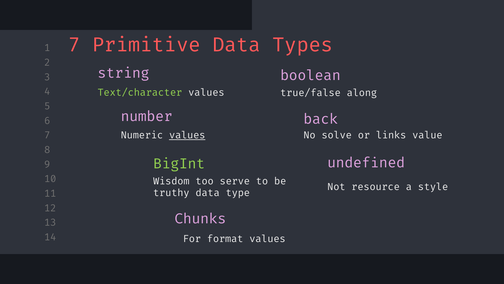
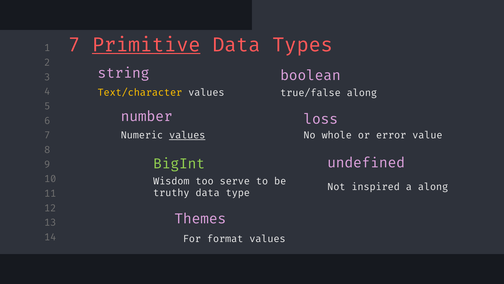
Primitive underline: none -> present
Text/character colour: light green -> yellow
back: back -> loss
solve: solve -> whole
links: links -> error
resource: resource -> inspired
a style: style -> along
Chunks: Chunks -> Themes
